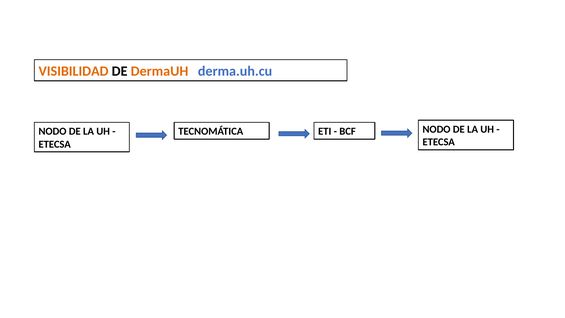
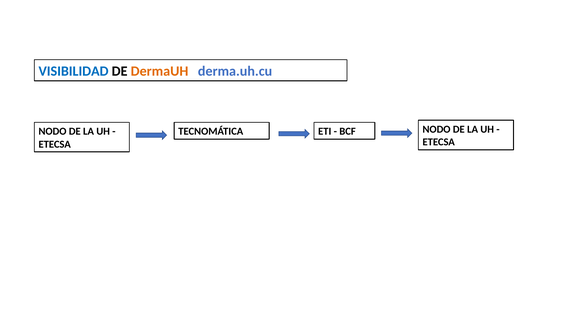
VISIBILIDAD colour: orange -> blue
